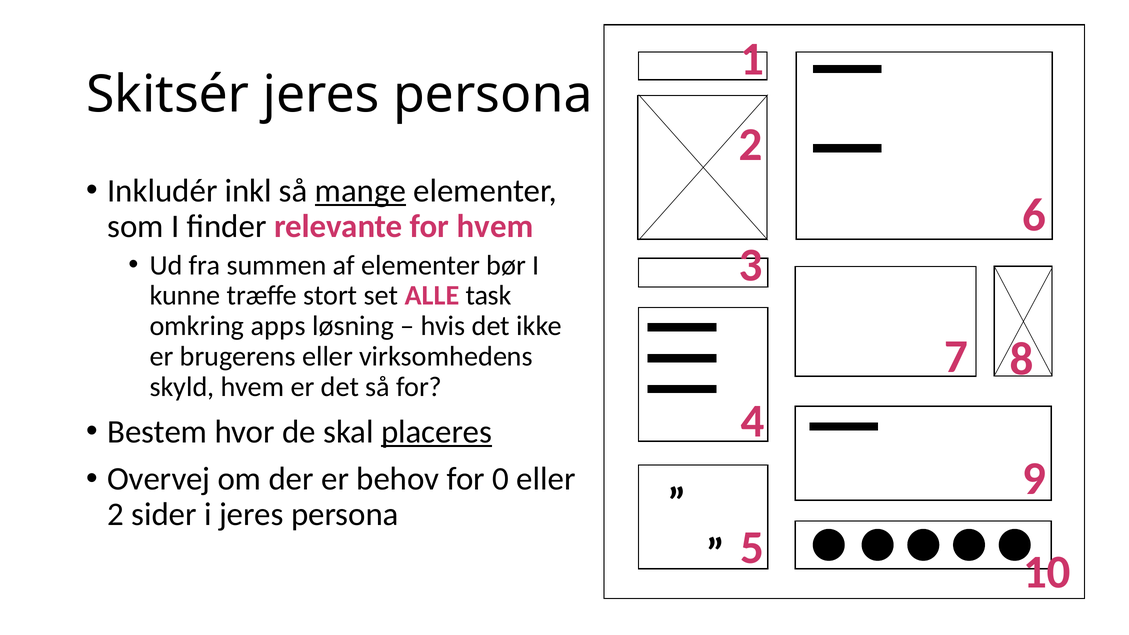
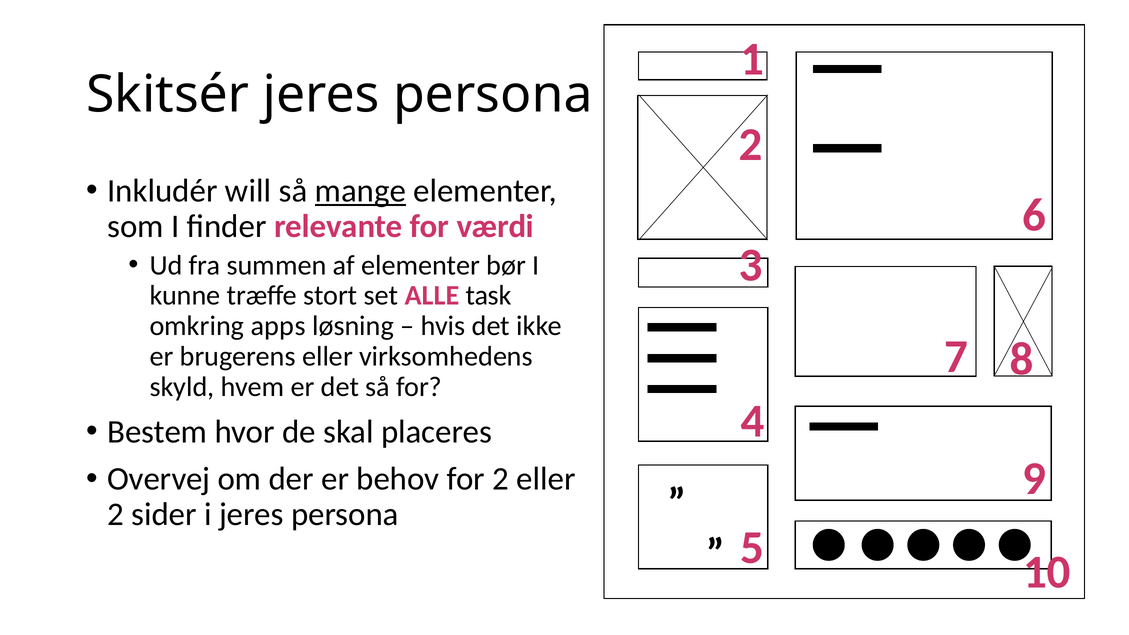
inkl: inkl -> will
for hvem: hvem -> værdi
placeres underline: present -> none
for 0: 0 -> 2
